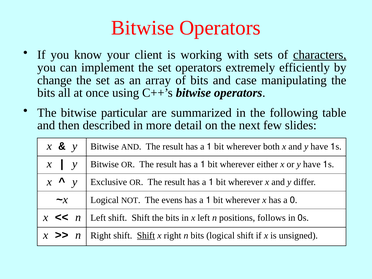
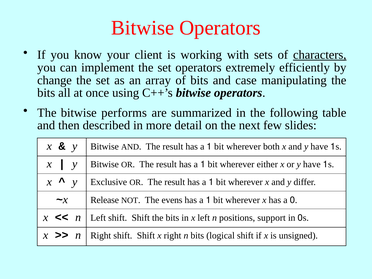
particular: particular -> performs
Logical at (105, 200): Logical -> Release
follows: follows -> support
Shift at (146, 236) underline: present -> none
